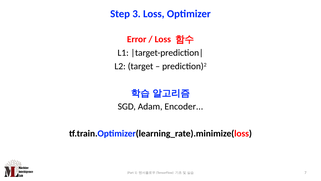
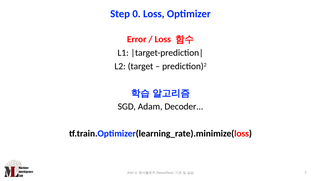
3: 3 -> 0
Encoder: Encoder -> Decoder
